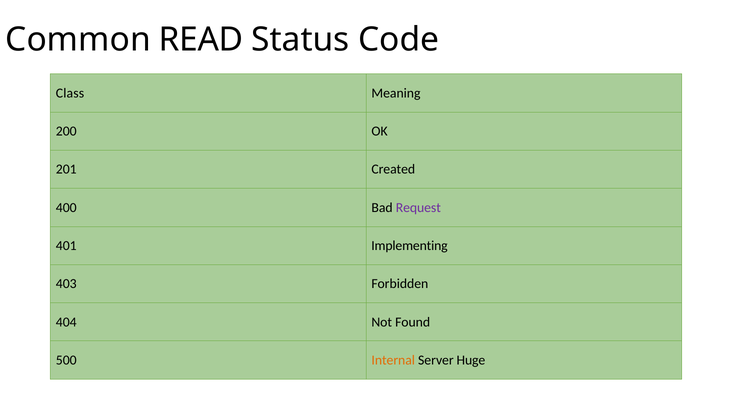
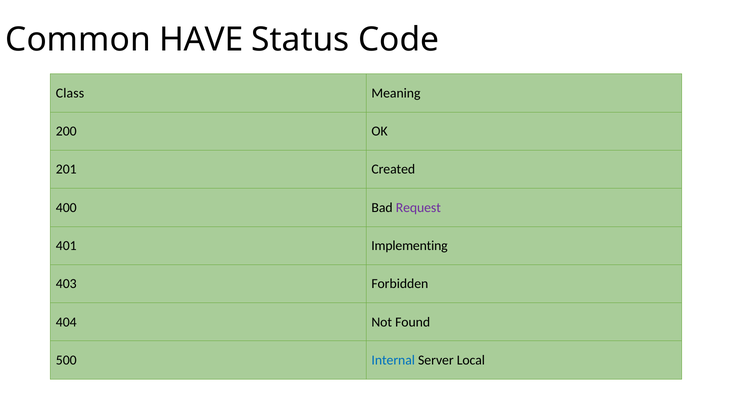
READ: READ -> HAVE
Internal colour: orange -> blue
Huge: Huge -> Local
